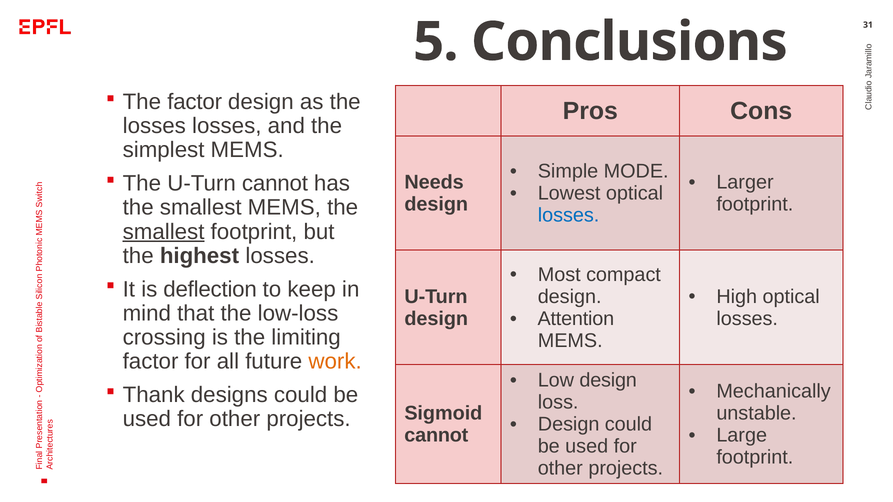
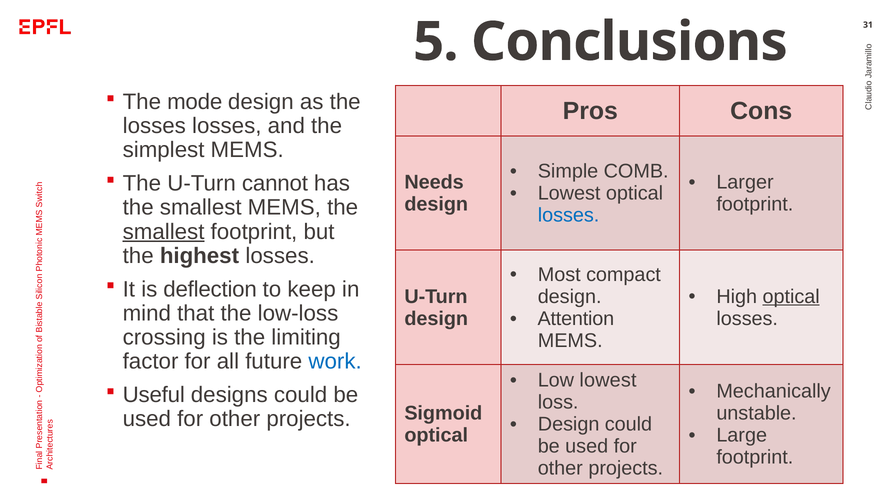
The factor: factor -> mode
MODE: MODE -> COMB
optical at (791, 297) underline: none -> present
work colour: orange -> blue
Low design: design -> lowest
Thank: Thank -> Useful
cannot at (436, 436): cannot -> optical
